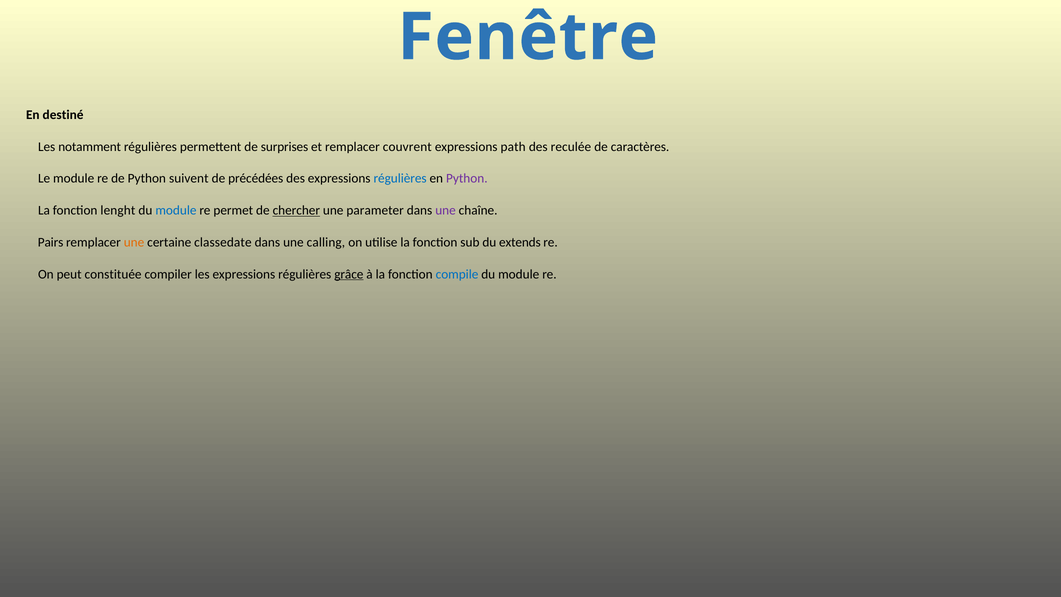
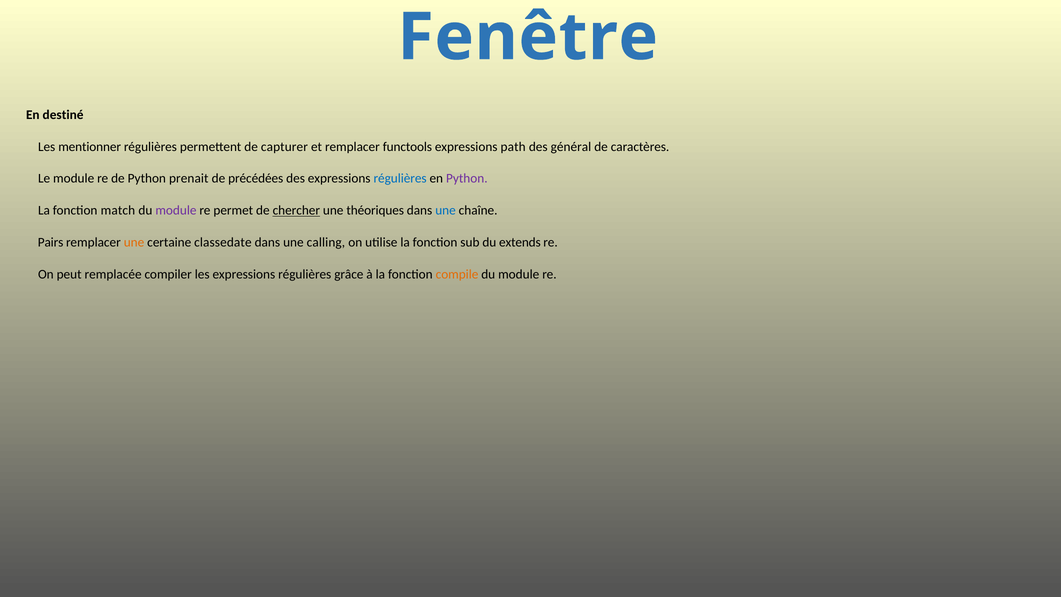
notamment: notamment -> mentionner
surprises: surprises -> capturer
couvrent: couvrent -> functools
reculée: reculée -> général
suivent: suivent -> prenait
lenght: lenght -> match
module at (176, 210) colour: blue -> purple
parameter: parameter -> théoriques
une at (446, 210) colour: purple -> blue
constituée: constituée -> remplacée
grâce underline: present -> none
compile colour: blue -> orange
